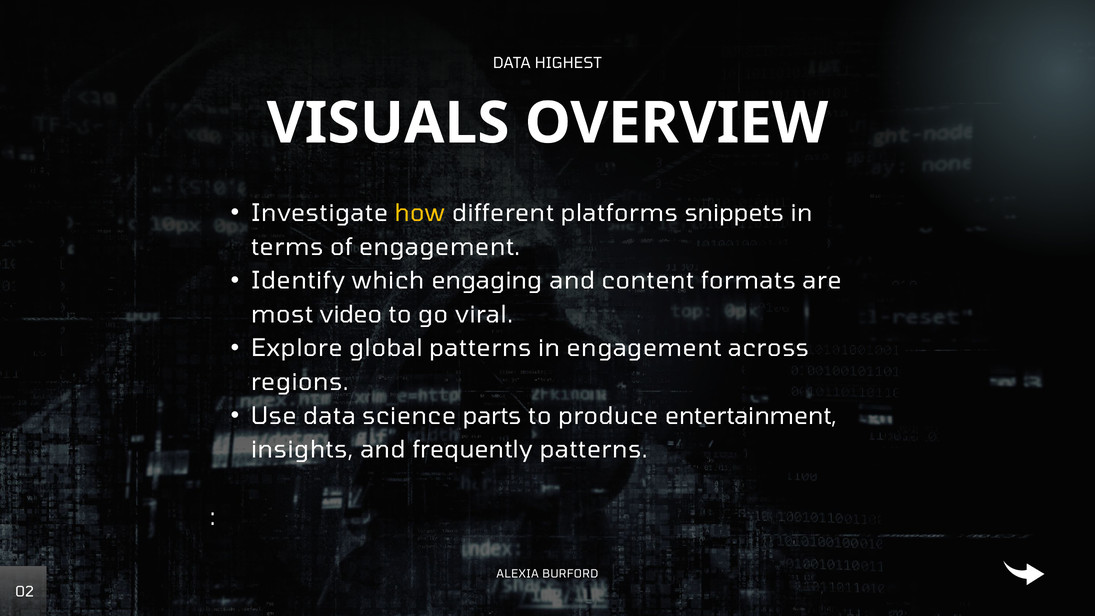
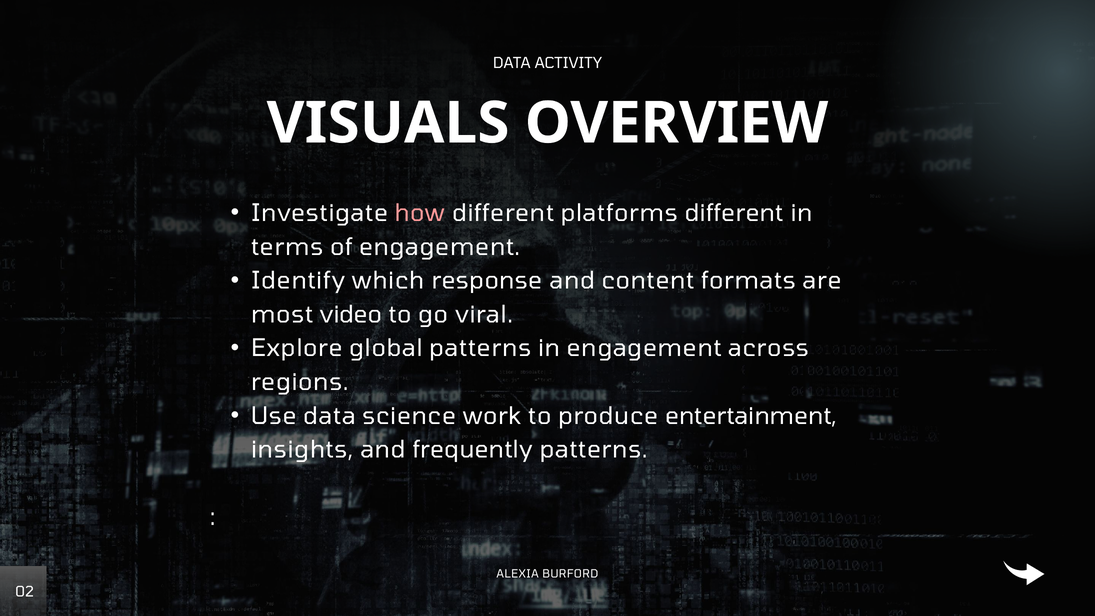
HIGHEST: HIGHEST -> ACTIVITY
how colour: yellow -> pink
platforms snippets: snippets -> different
engaging: engaging -> response
parts: parts -> work
